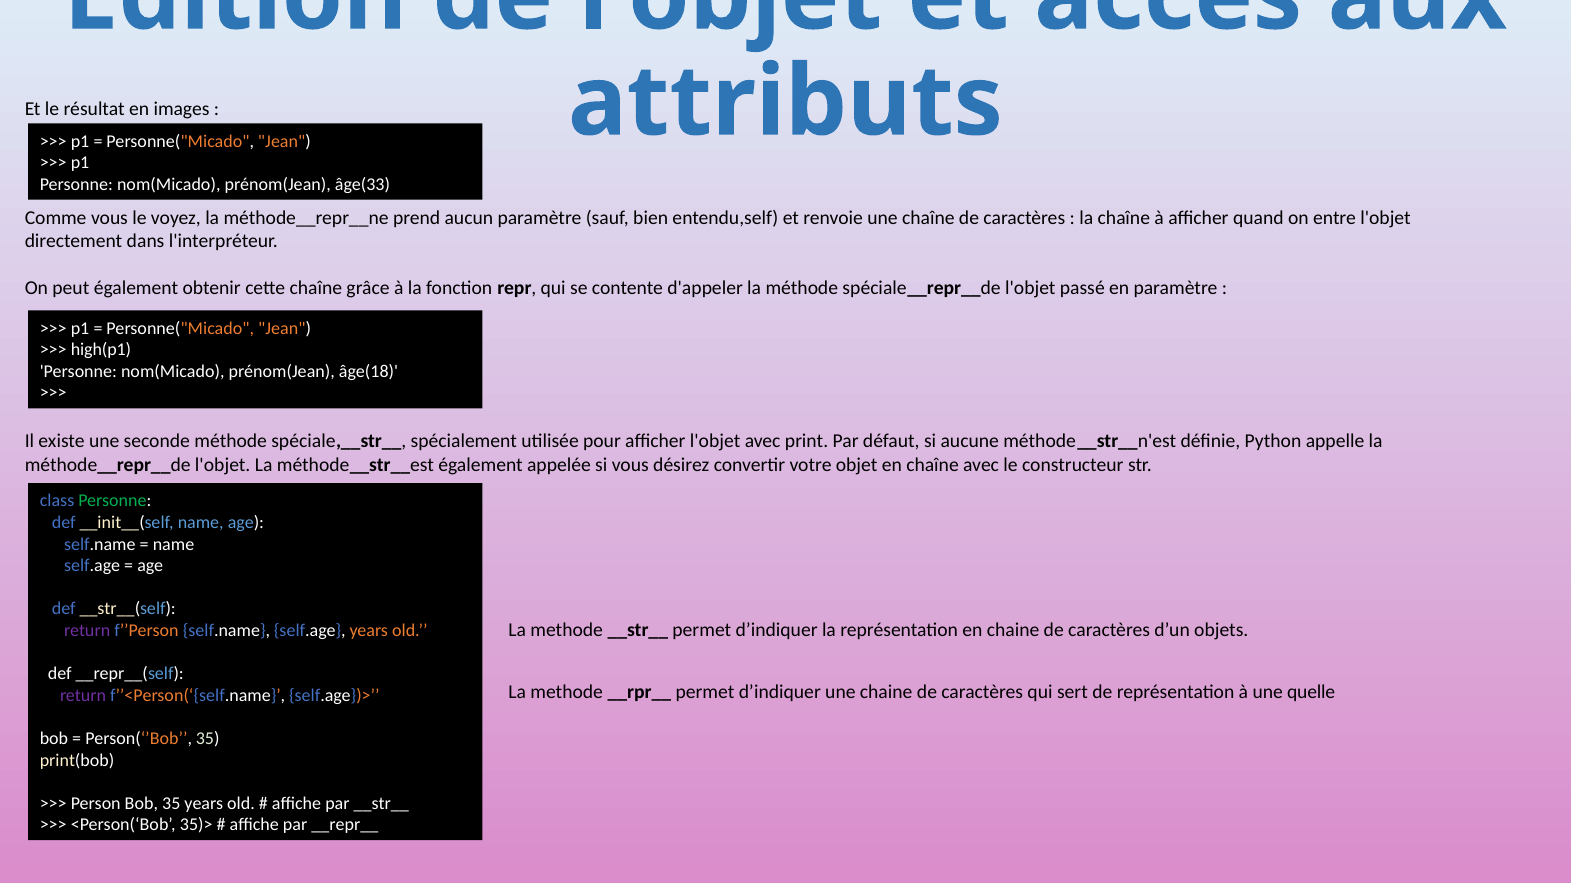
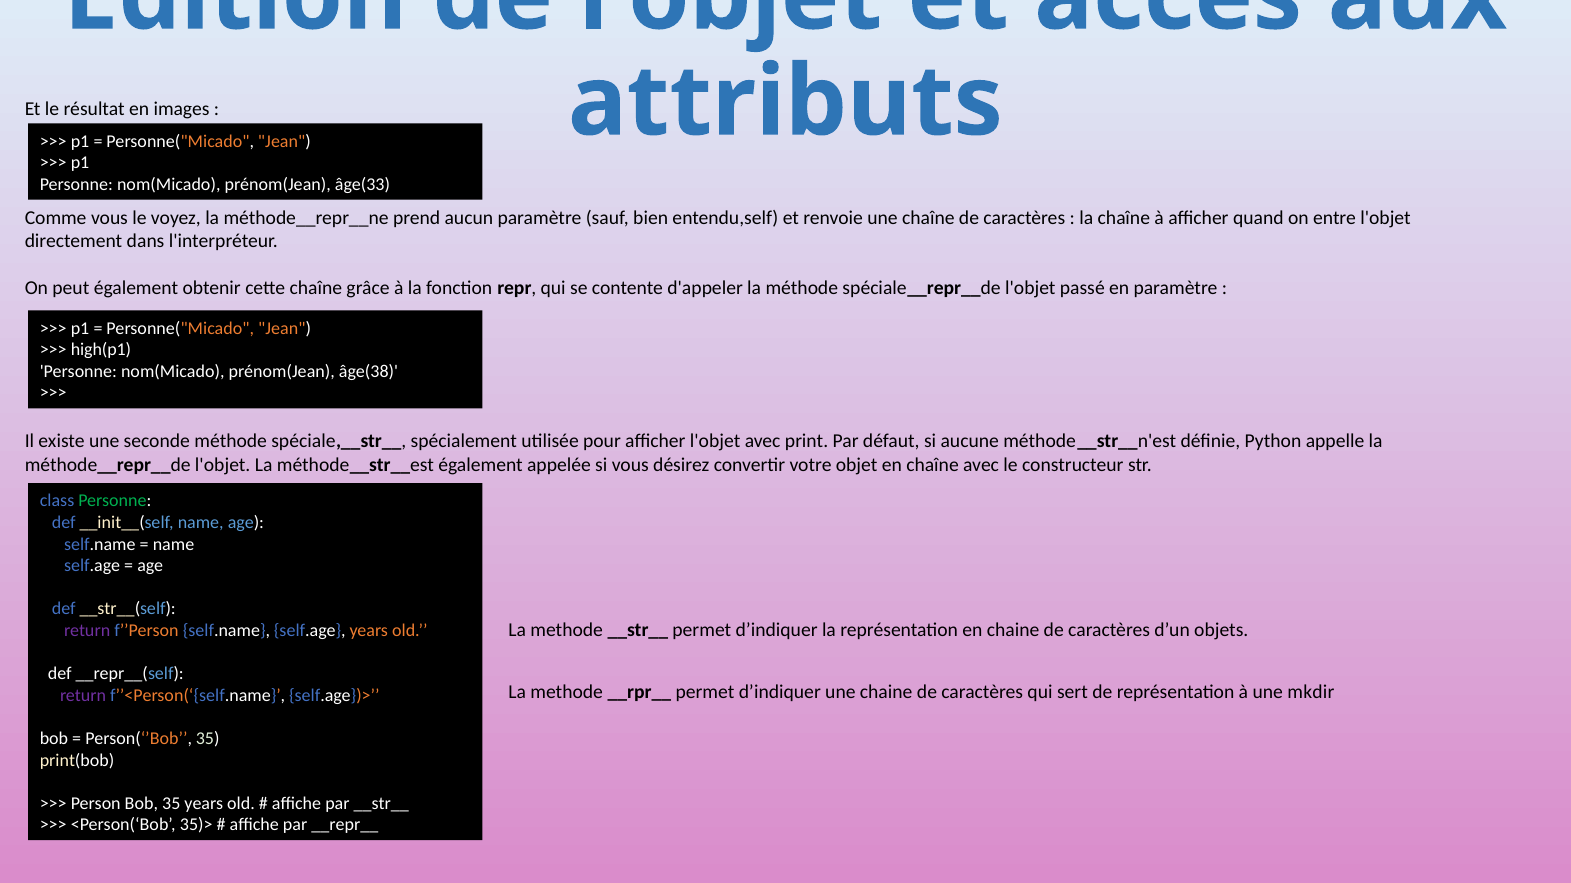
âge(18: âge(18 -> âge(38
quelle: quelle -> mkdir
